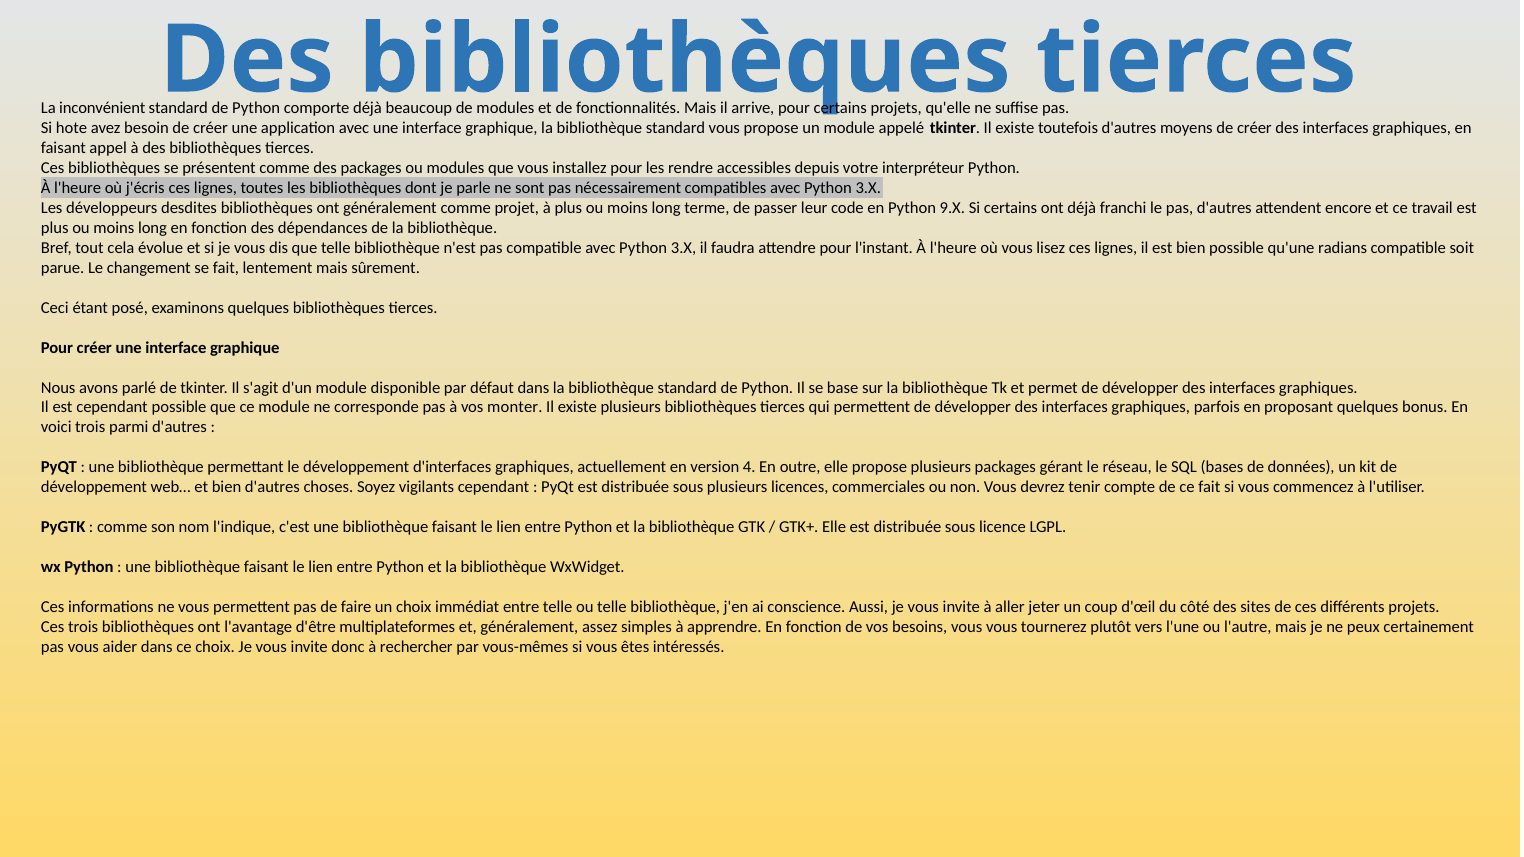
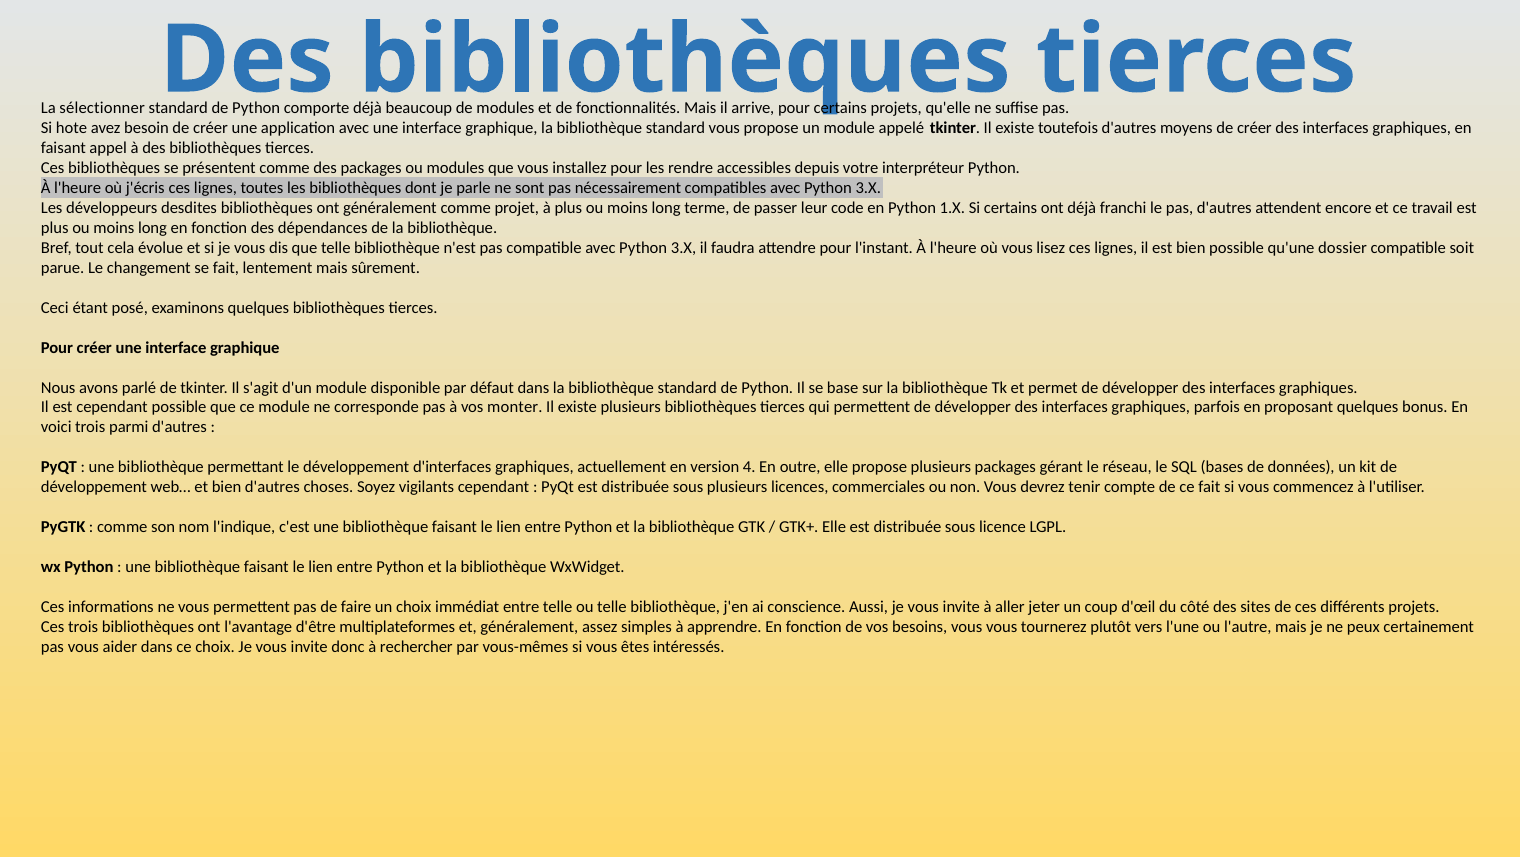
inconvénient: inconvénient -> sélectionner
9.X: 9.X -> 1.X
radians: radians -> dossier
